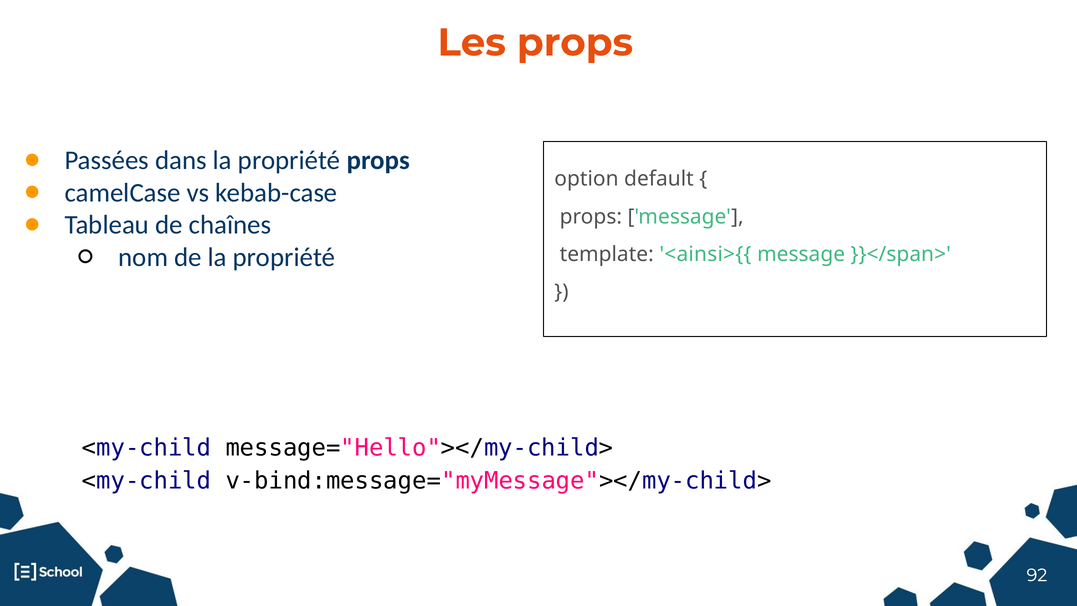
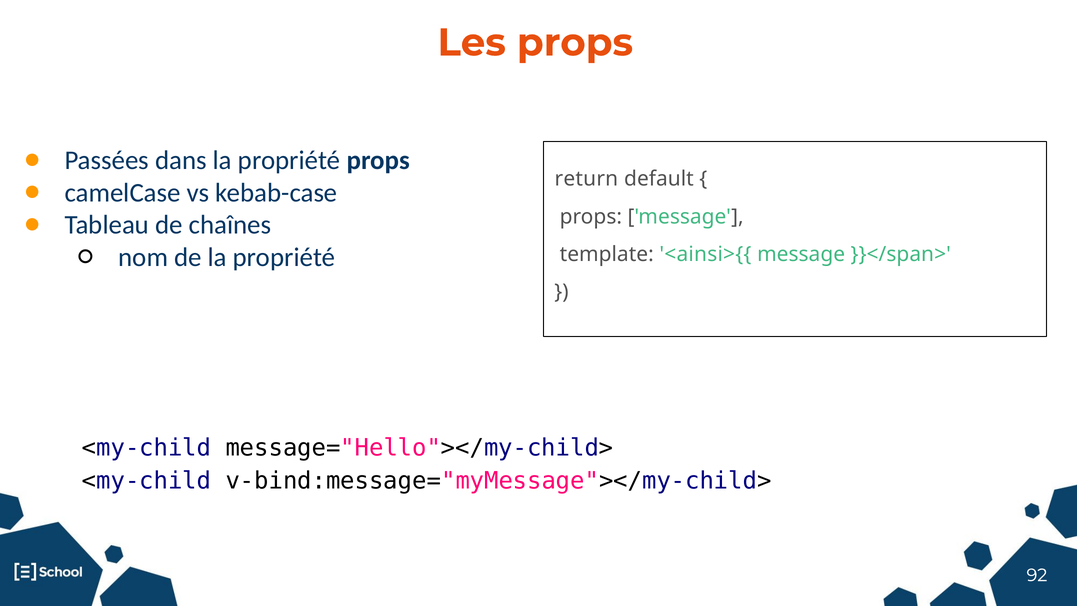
option: option -> return
